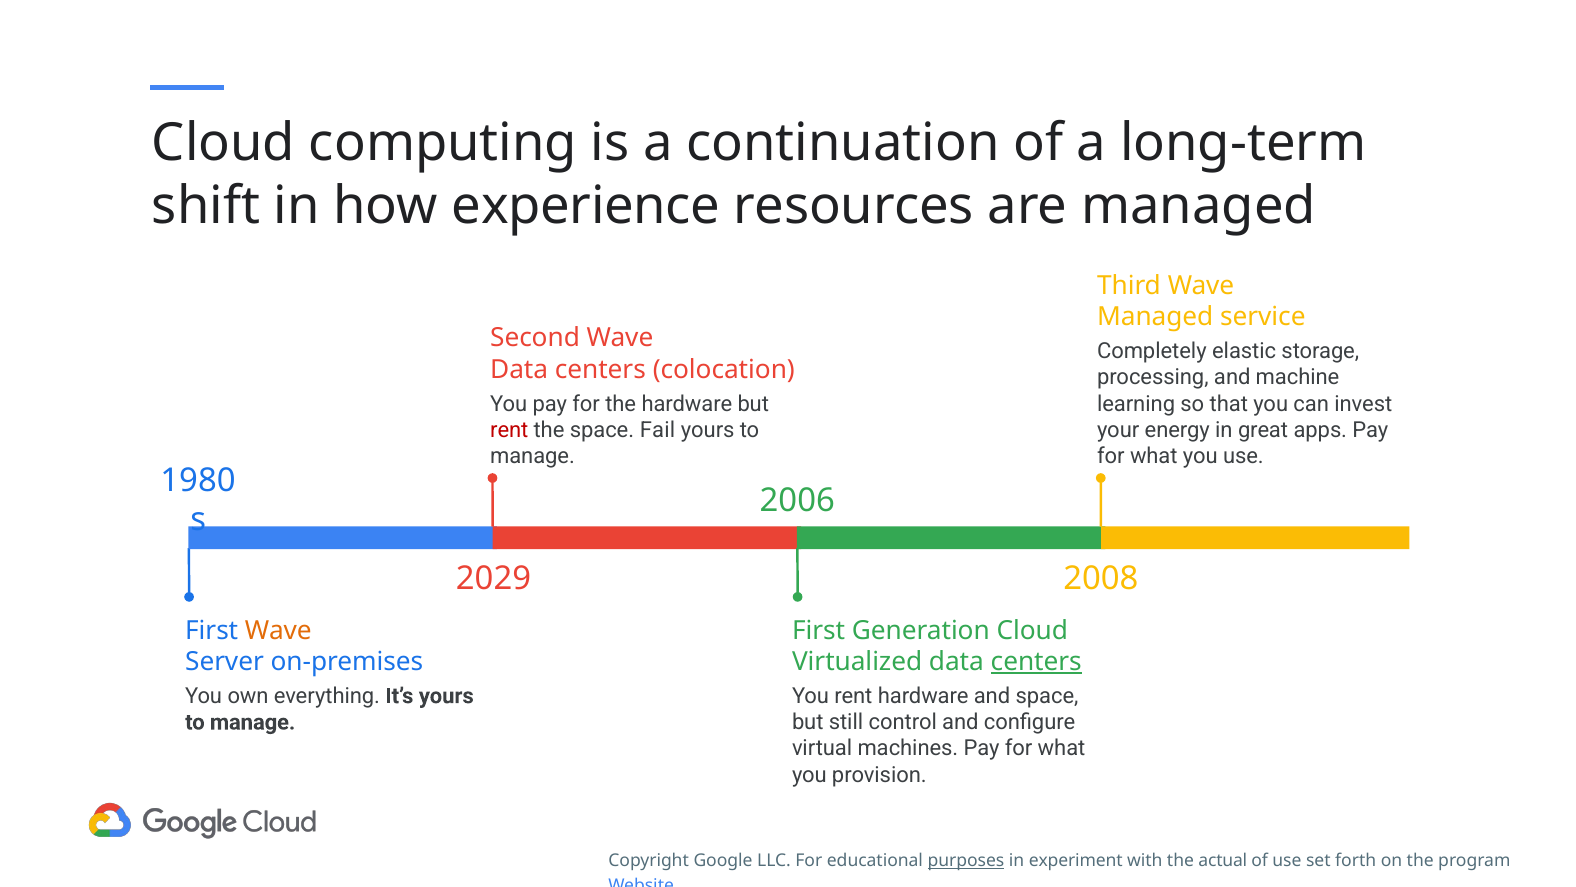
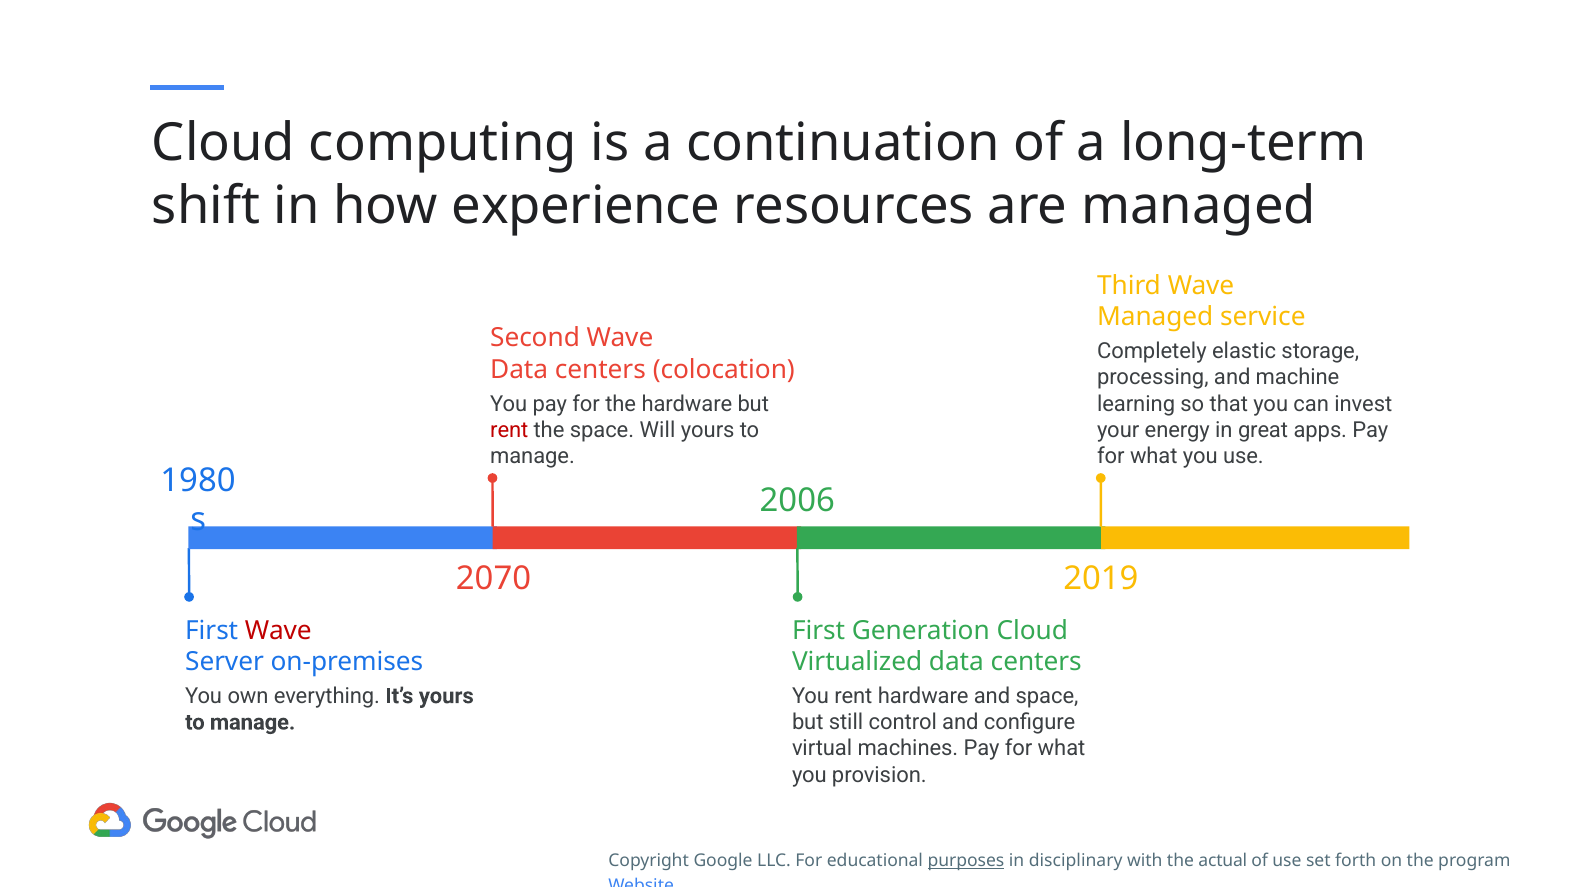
Fail: Fail -> Will
2029: 2029 -> 2070
2008: 2008 -> 2019
Wave at (278, 630) colour: orange -> red
centers at (1036, 662) underline: present -> none
experiment: experiment -> disciplinary
